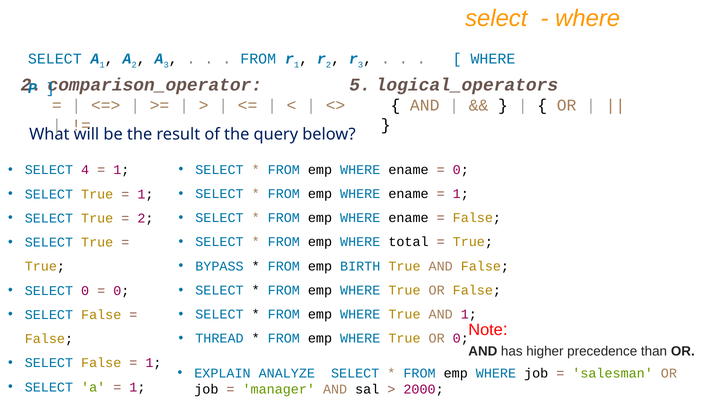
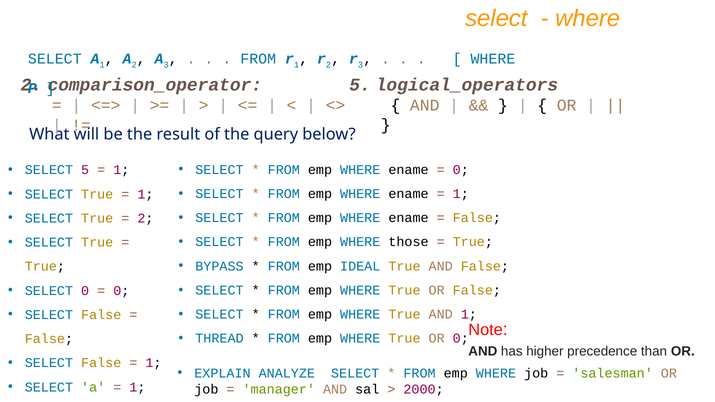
SELECT 4: 4 -> 5
total: total -> those
BIRTH: BIRTH -> IDEAL
